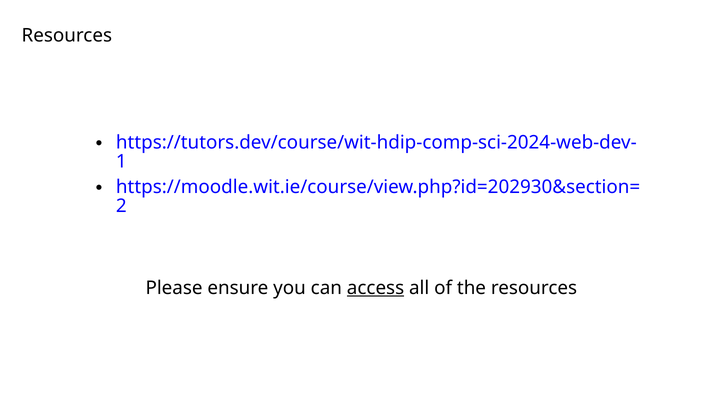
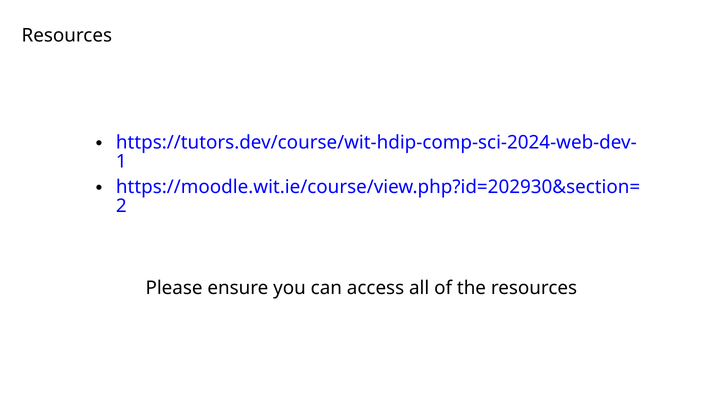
access underline: present -> none
